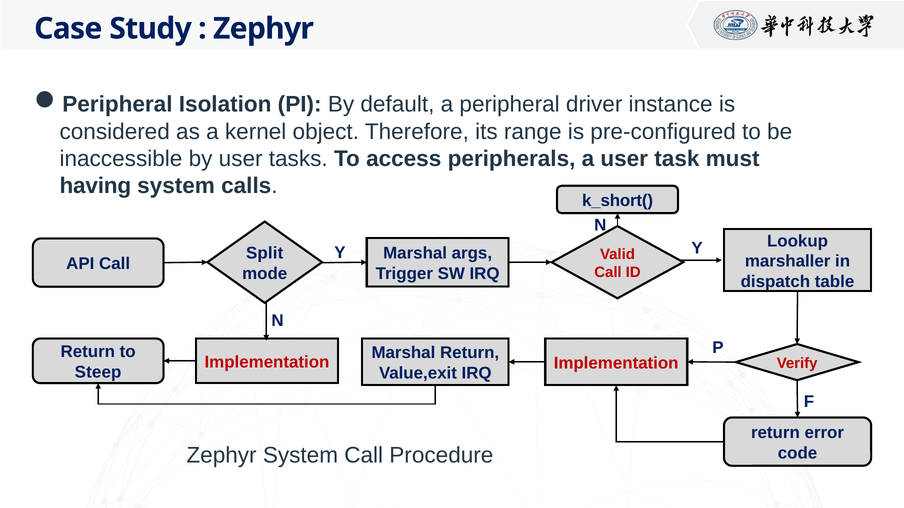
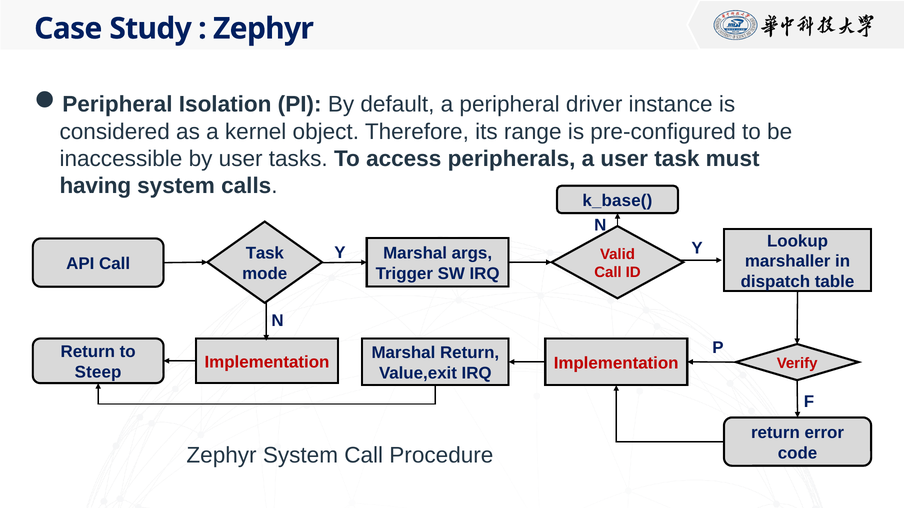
k_short(: k_short( -> k_base(
Split at (265, 253): Split -> Task
